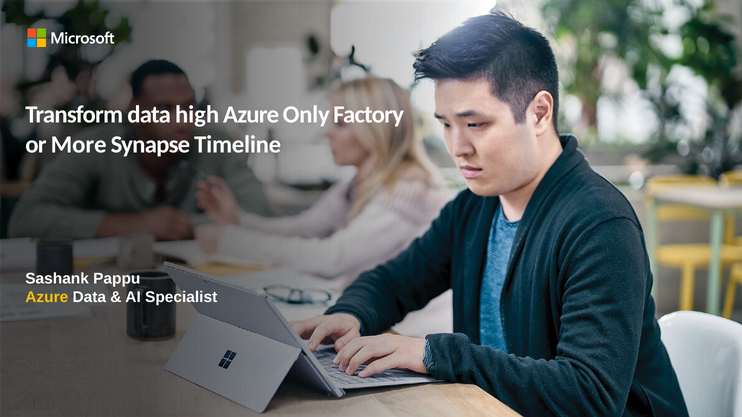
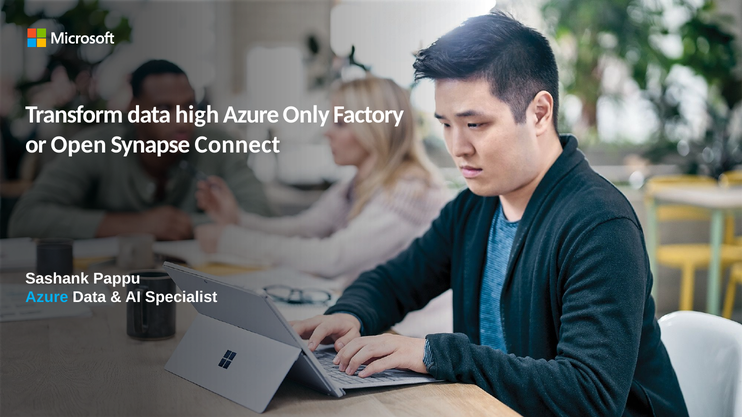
More: More -> Open
Timeline: Timeline -> Connect
Azure at (47, 298) colour: yellow -> light blue
